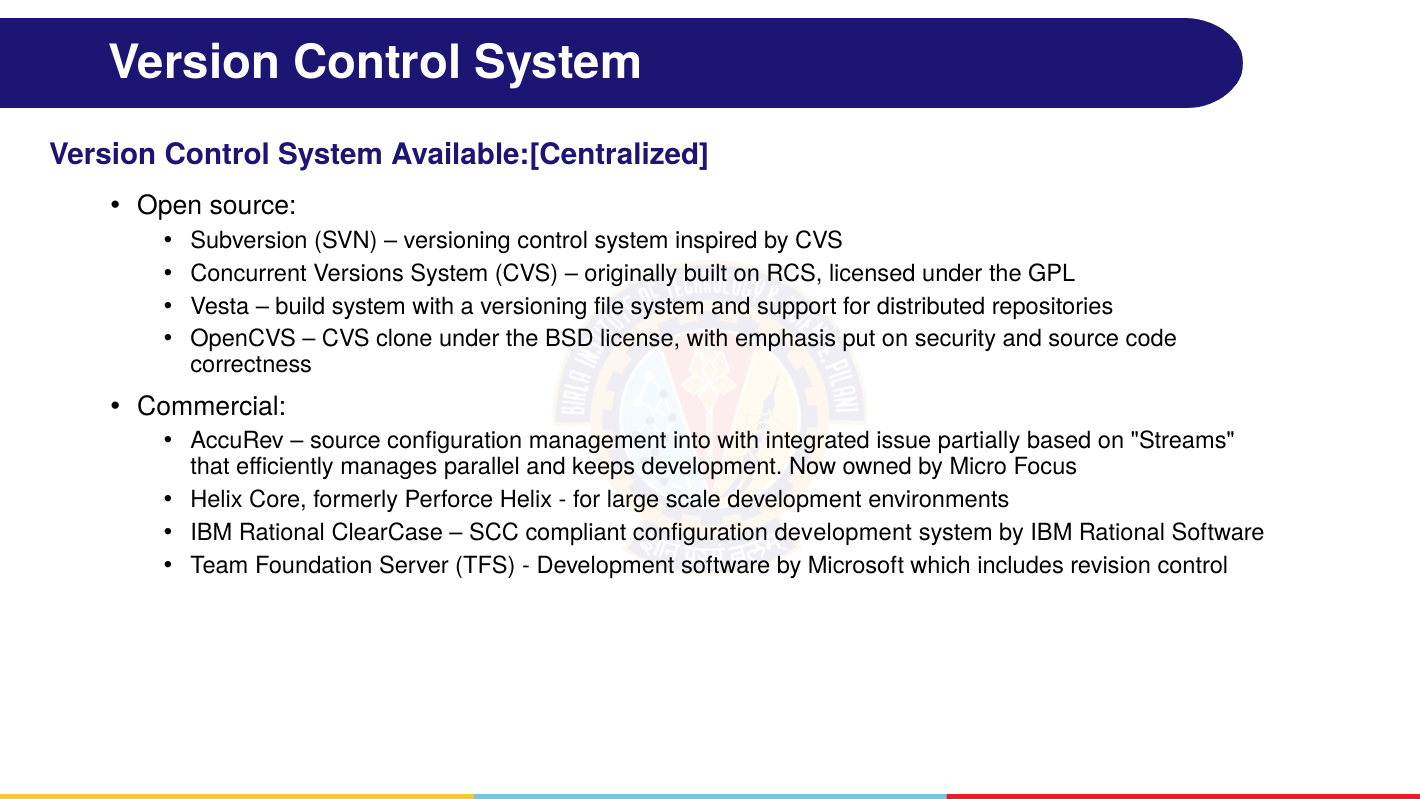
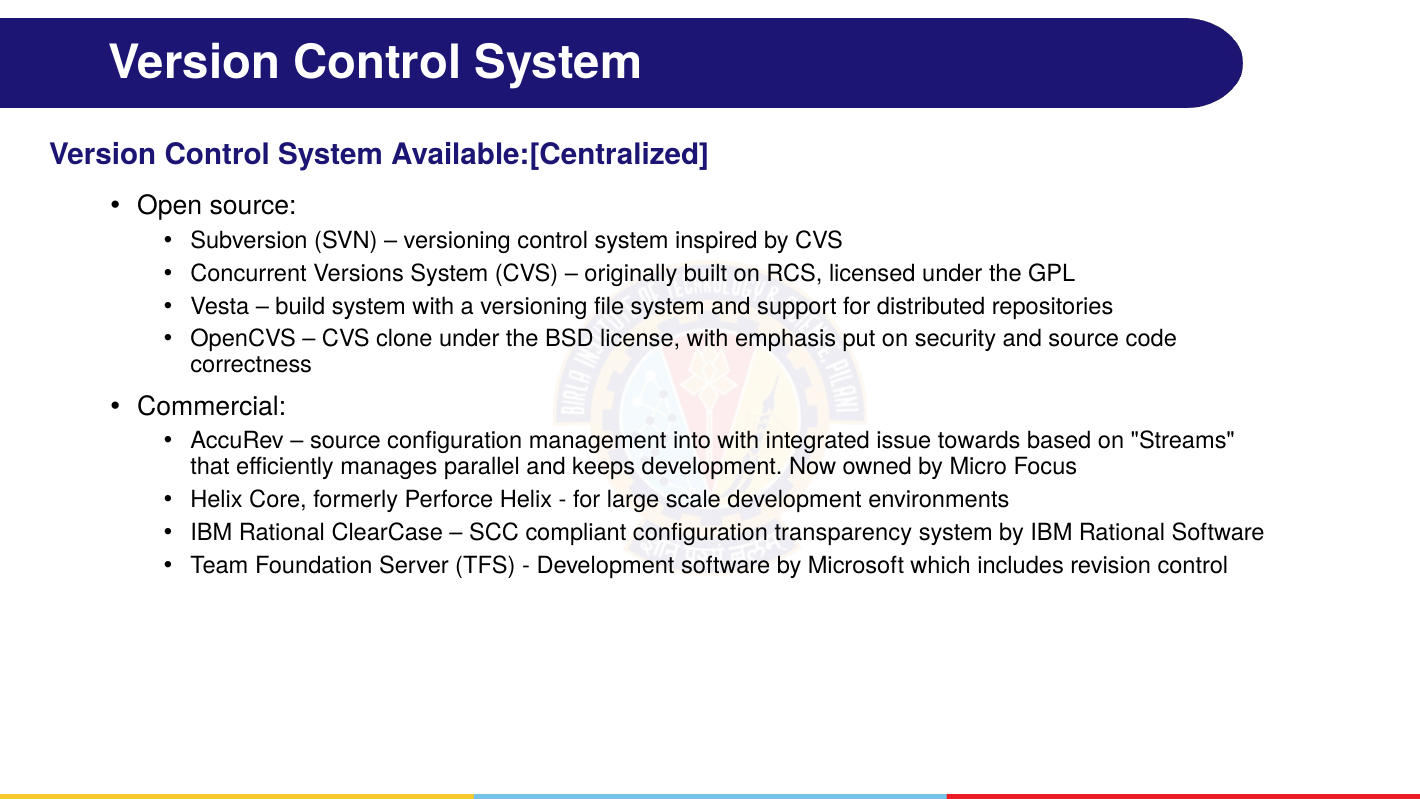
partially: partially -> towards
configuration development: development -> transparency
